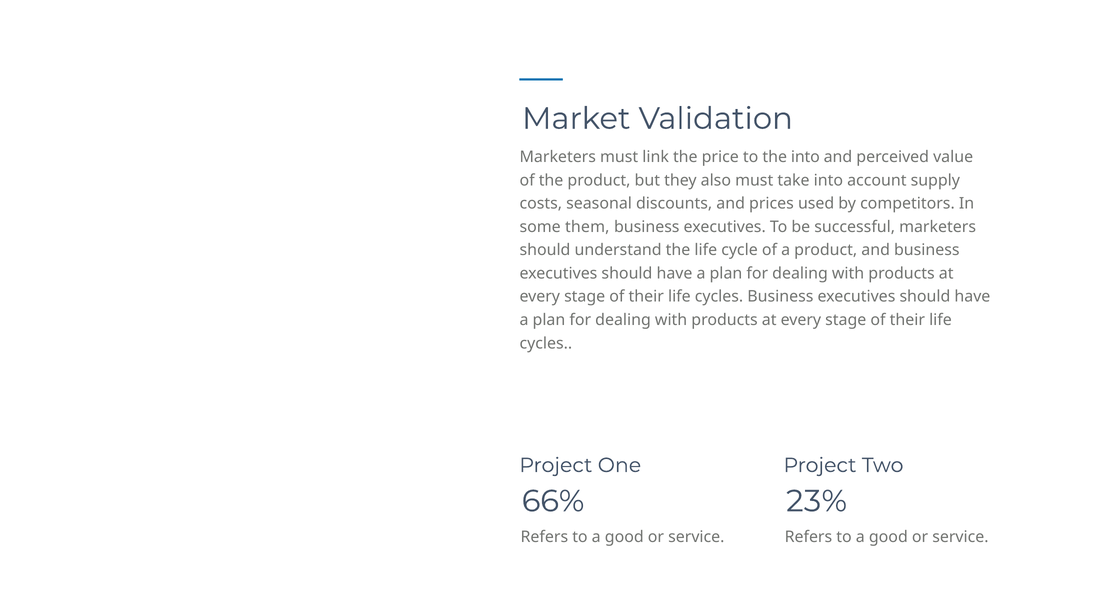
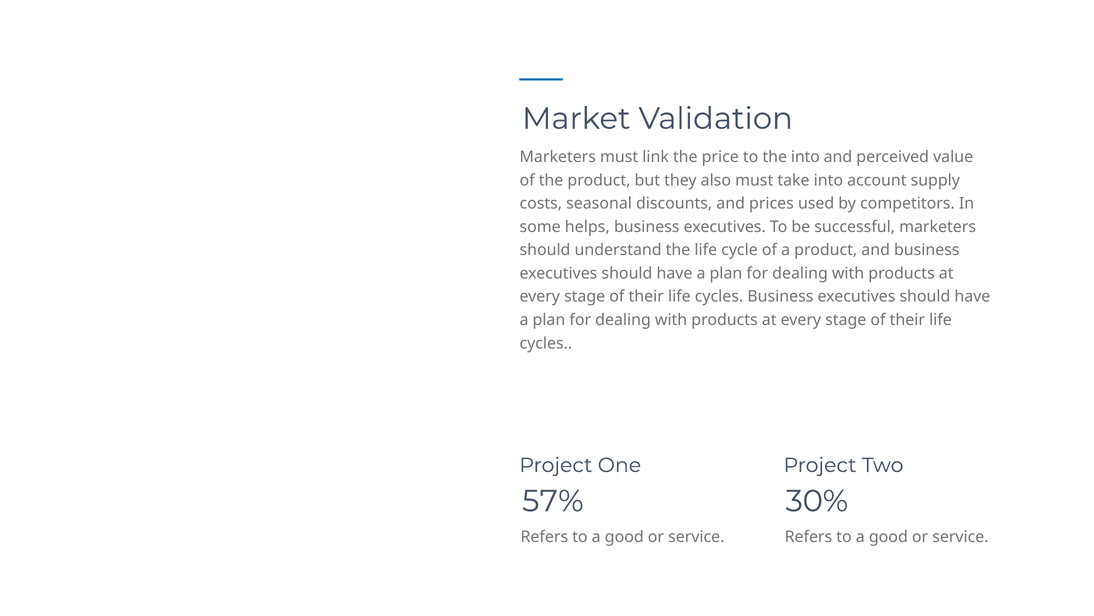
them: them -> helps
66%: 66% -> 57%
23%: 23% -> 30%
